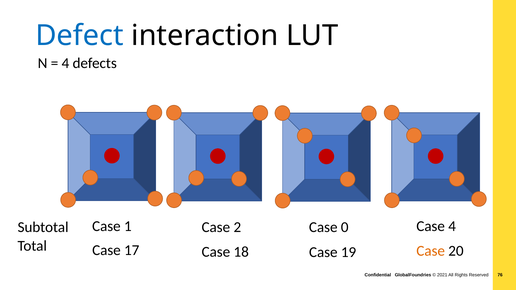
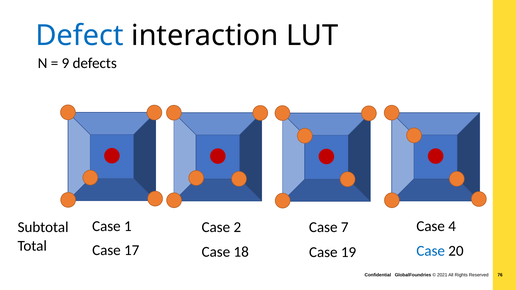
4 at (65, 63): 4 -> 9
0: 0 -> 7
Case at (431, 251) colour: orange -> blue
